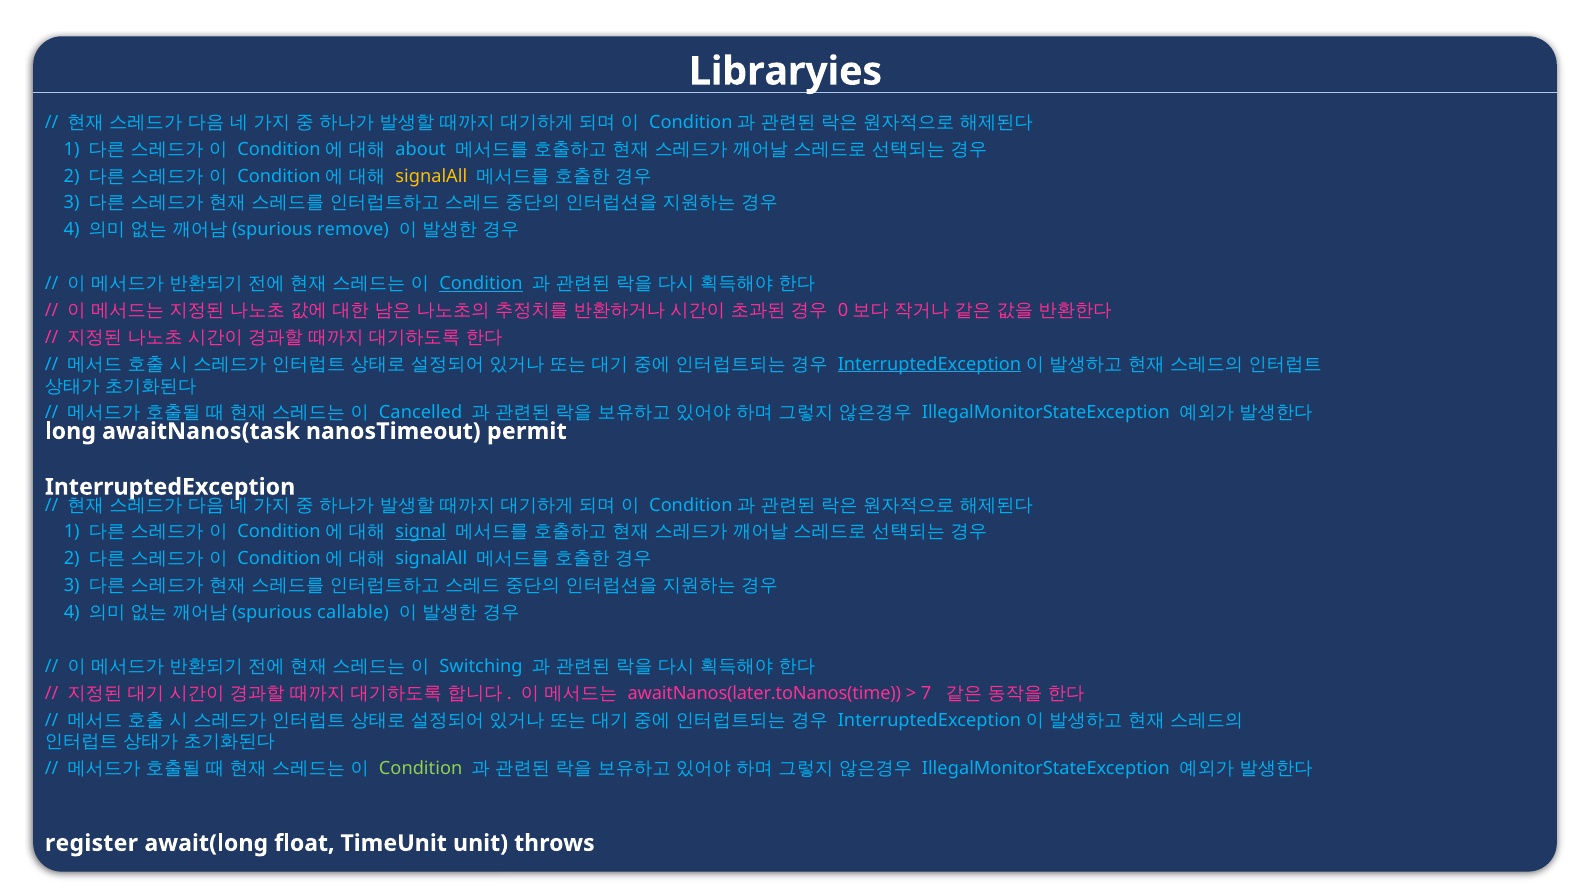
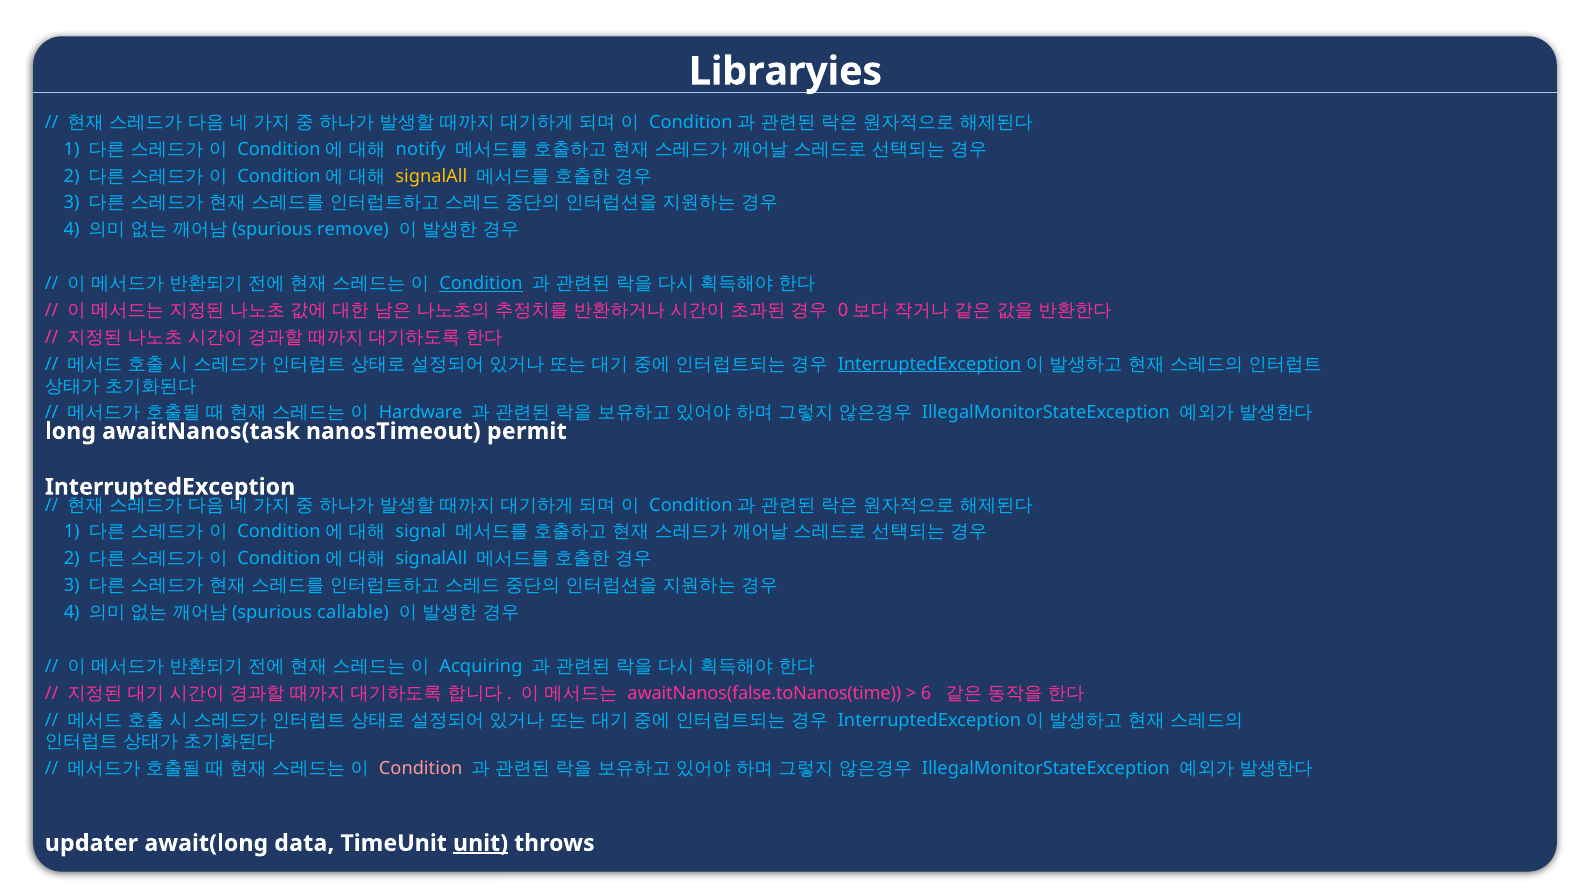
about: about -> notify
Cancelled: Cancelled -> Hardware
signal underline: present -> none
Switching: Switching -> Acquiring
awaitNanos(later.toNanos(time: awaitNanos(later.toNanos(time -> awaitNanos(false.toNanos(time
7: 7 -> 6
Condition at (421, 768) colour: light green -> pink
register: register -> updater
float: float -> data
unit underline: none -> present
